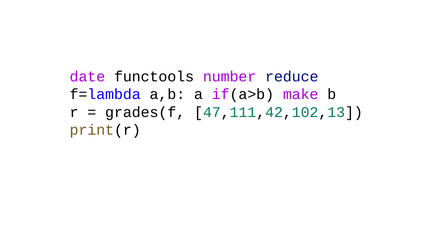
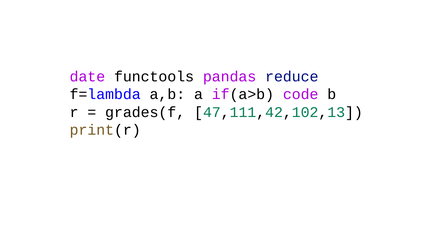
number: number -> pandas
make: make -> code
